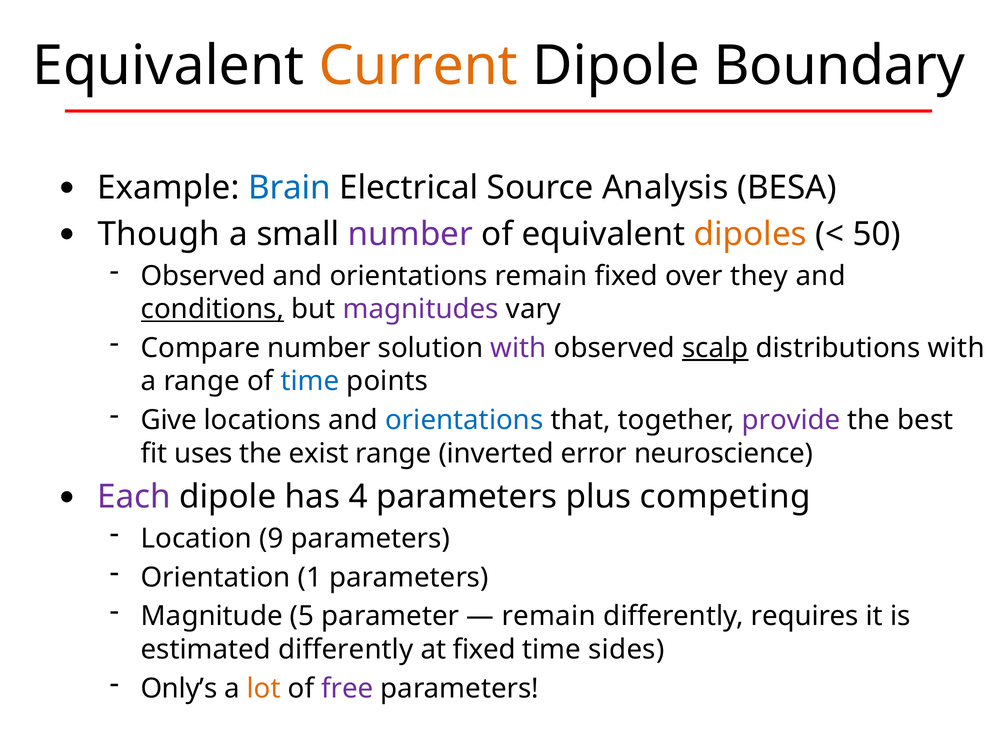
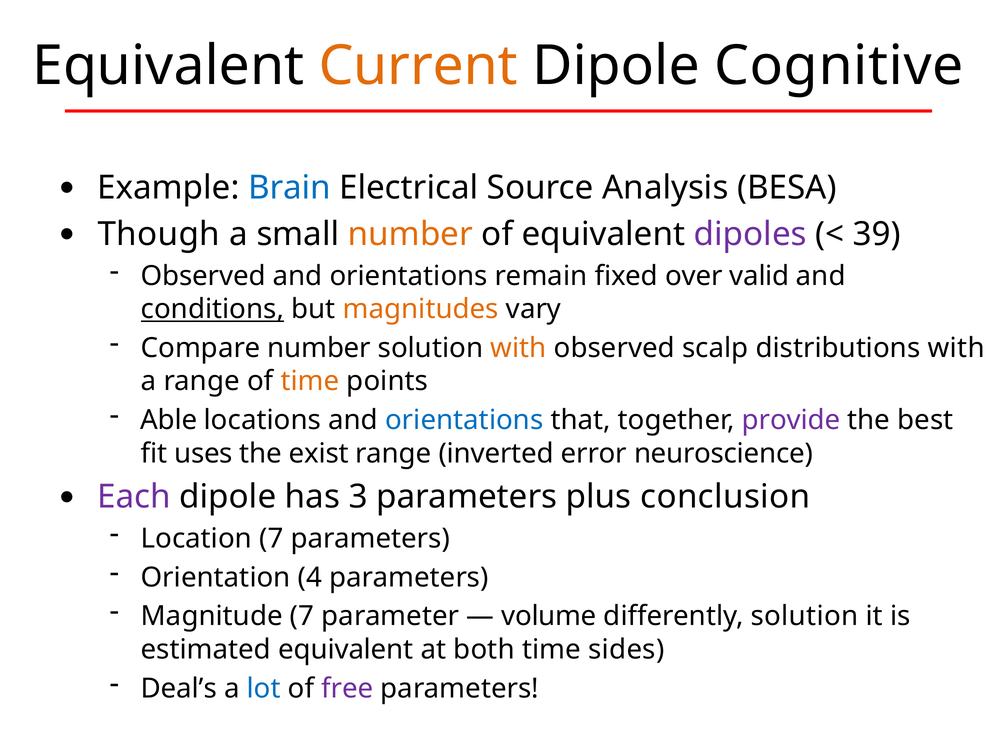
Boundary: Boundary -> Cognitive
number at (410, 234) colour: purple -> orange
dipoles colour: orange -> purple
50: 50 -> 39
they: they -> valid
magnitudes colour: purple -> orange
with at (519, 348) colour: purple -> orange
scalp underline: present -> none
time at (310, 381) colour: blue -> orange
Give: Give -> Able
4: 4 -> 3
competing: competing -> conclusion
Location 9: 9 -> 7
1: 1 -> 4
Magnitude 5: 5 -> 7
remain at (549, 616): remain -> volume
differently requires: requires -> solution
estimated differently: differently -> equivalent
at fixed: fixed -> both
Only’s: Only’s -> Deal’s
lot colour: orange -> blue
